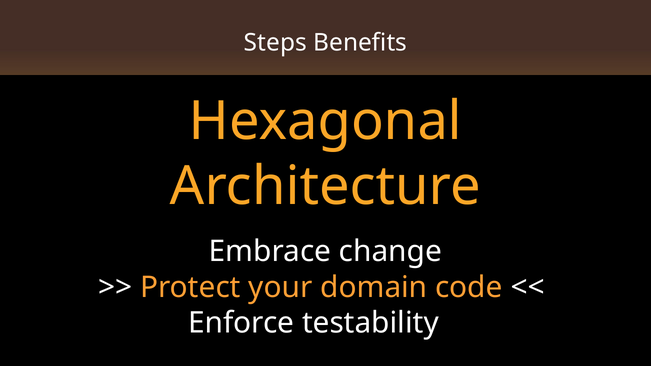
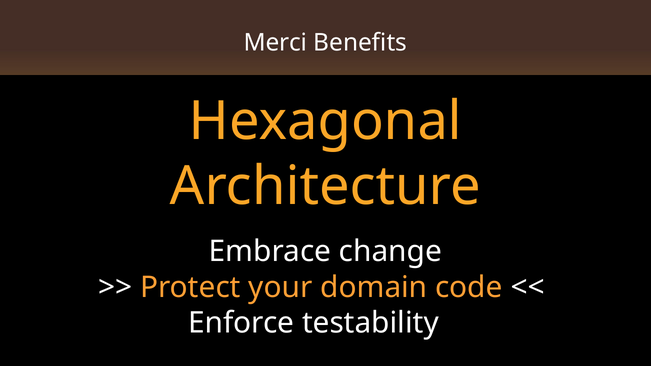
Steps: Steps -> Merci
